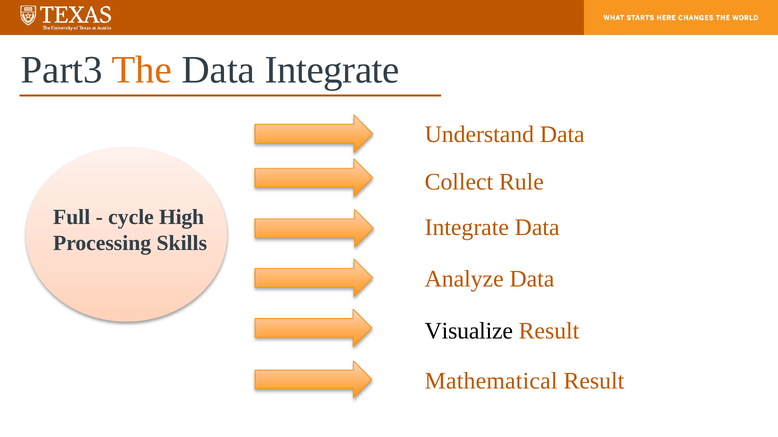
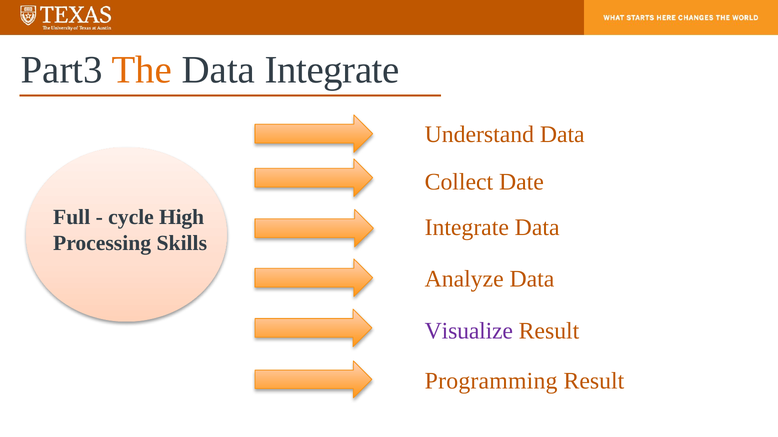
Rule: Rule -> Date
Visualize colour: black -> purple
Mathematical: Mathematical -> Programming
